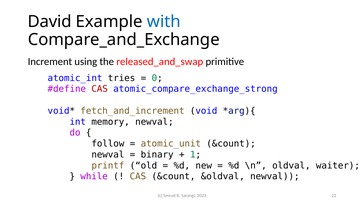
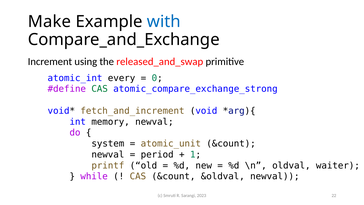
David: David -> Make
tries: tries -> every
CAS at (100, 89) colour: red -> green
follow: follow -> system
binary: binary -> period
